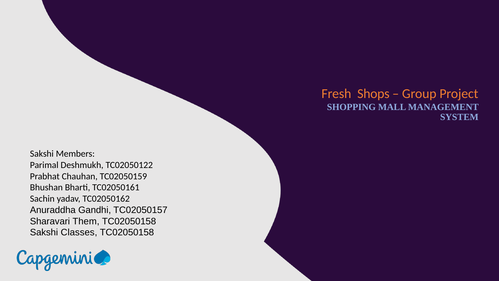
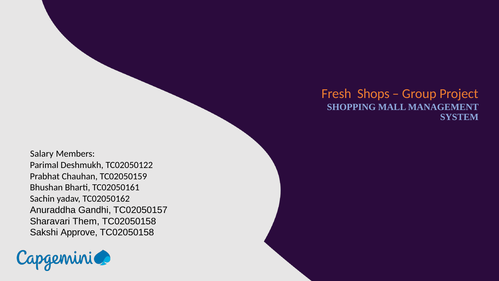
Sakshi at (42, 154): Sakshi -> Salary
Classes: Classes -> Approve
